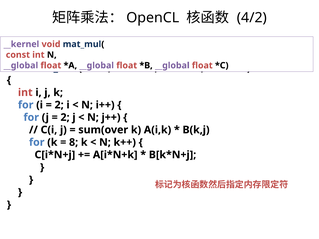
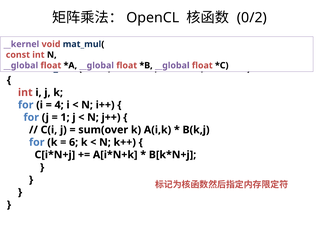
4/2: 4/2 -> 0/2
2 at (59, 105): 2 -> 4
2 at (65, 117): 2 -> 1
8: 8 -> 6
